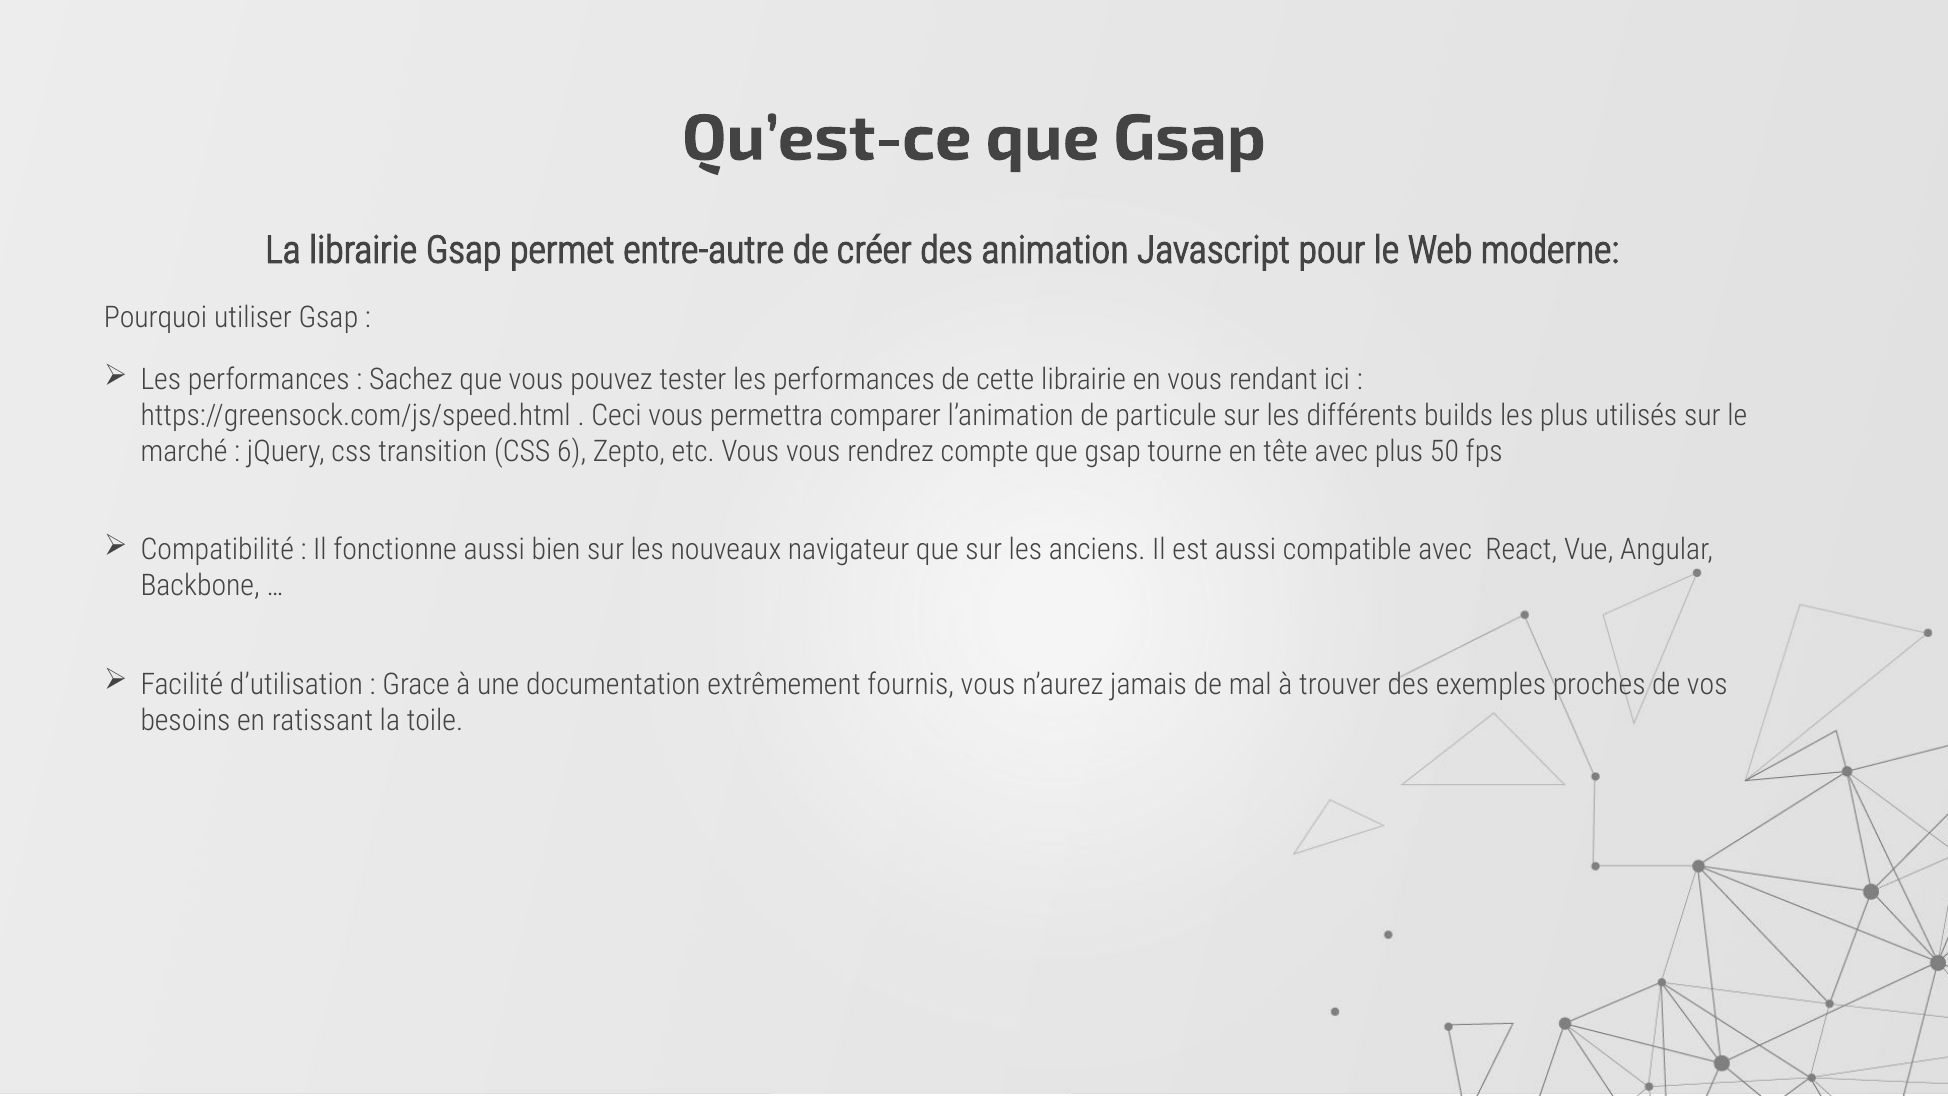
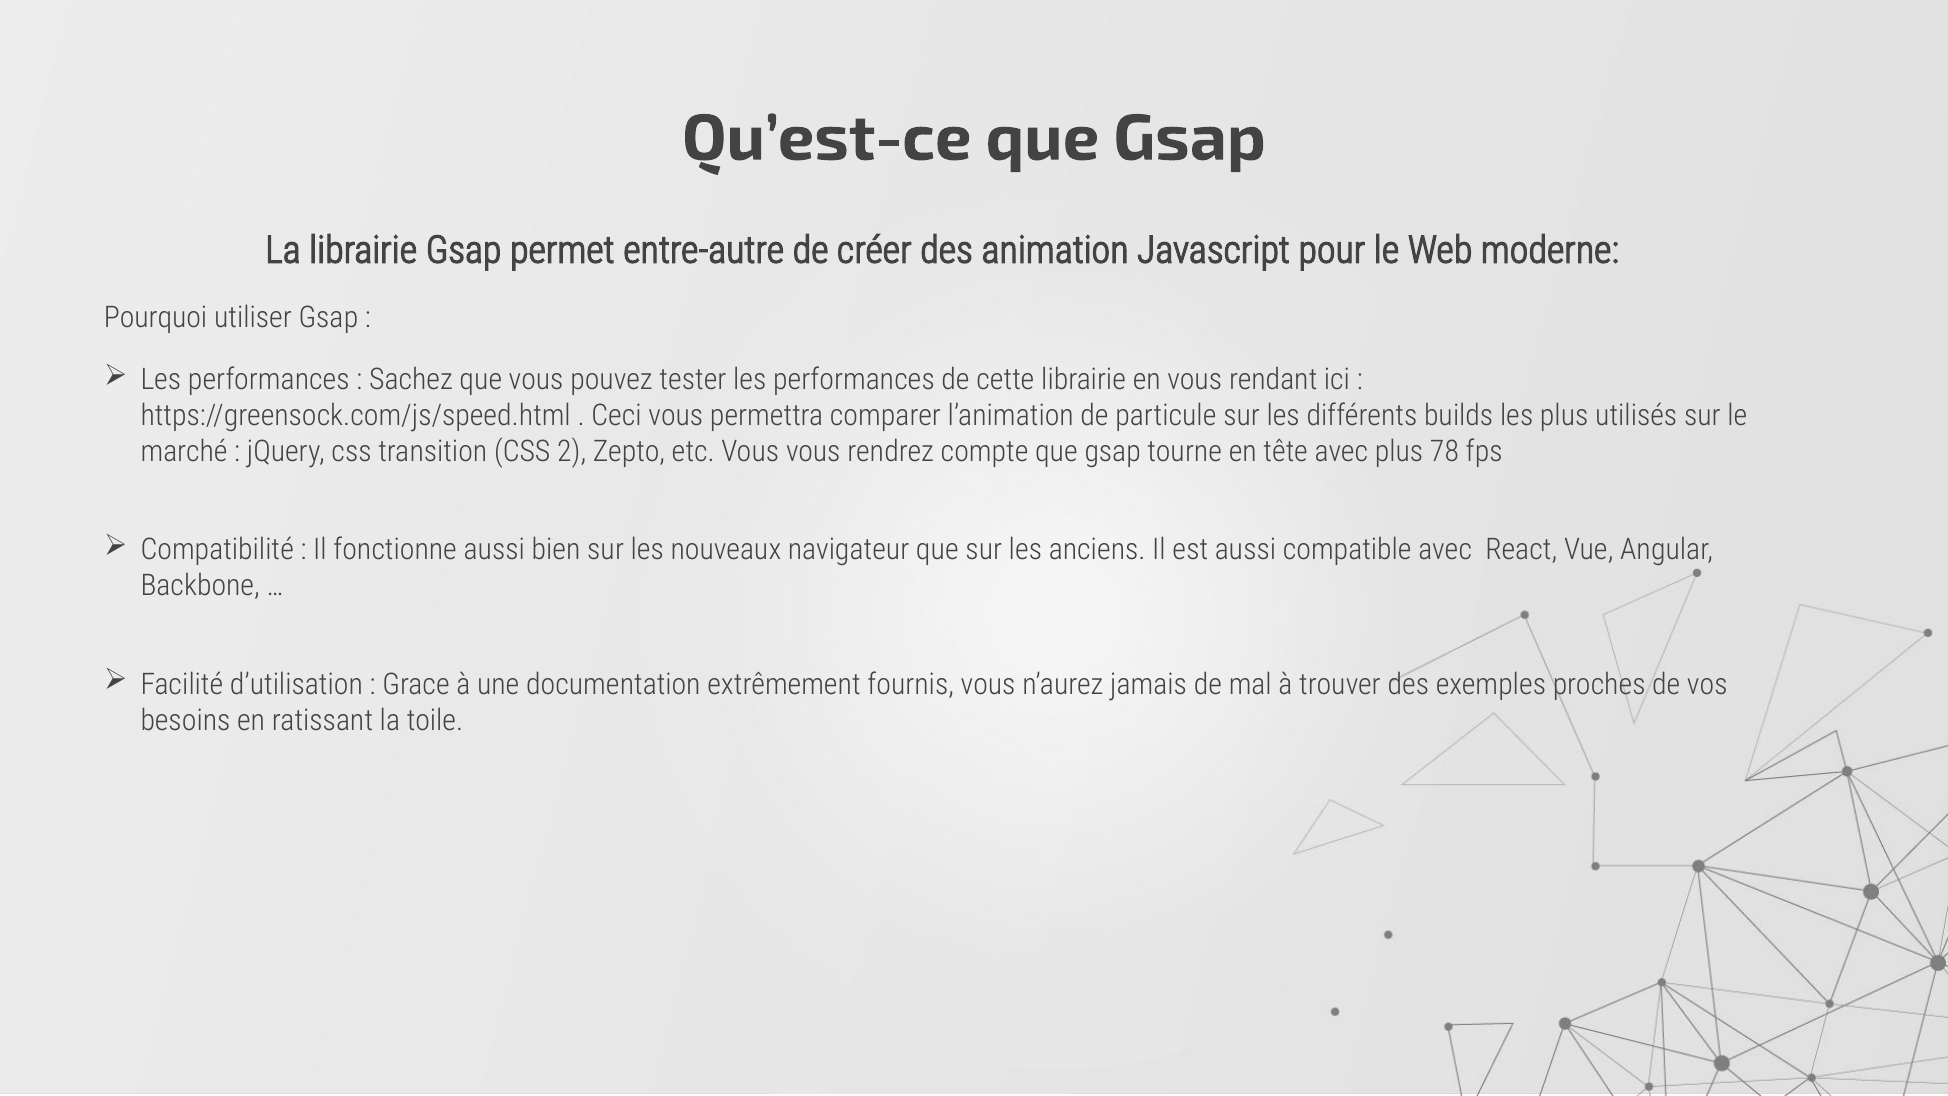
6: 6 -> 2
50: 50 -> 78
